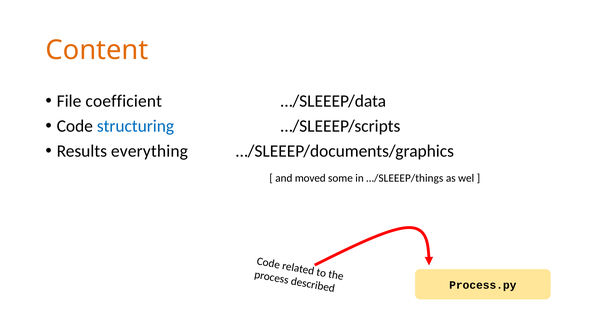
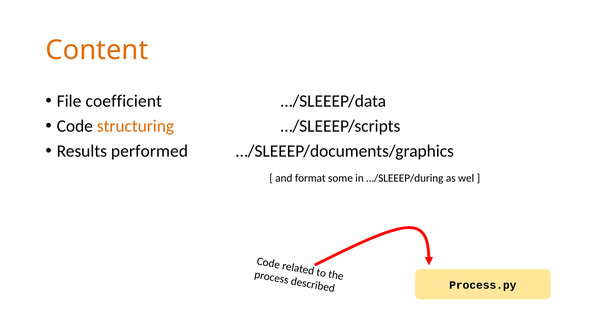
structuring colour: blue -> orange
everything: everything -> performed
moved: moved -> format
…/SLEEEP/things: …/SLEEEP/things -> …/SLEEEP/during
